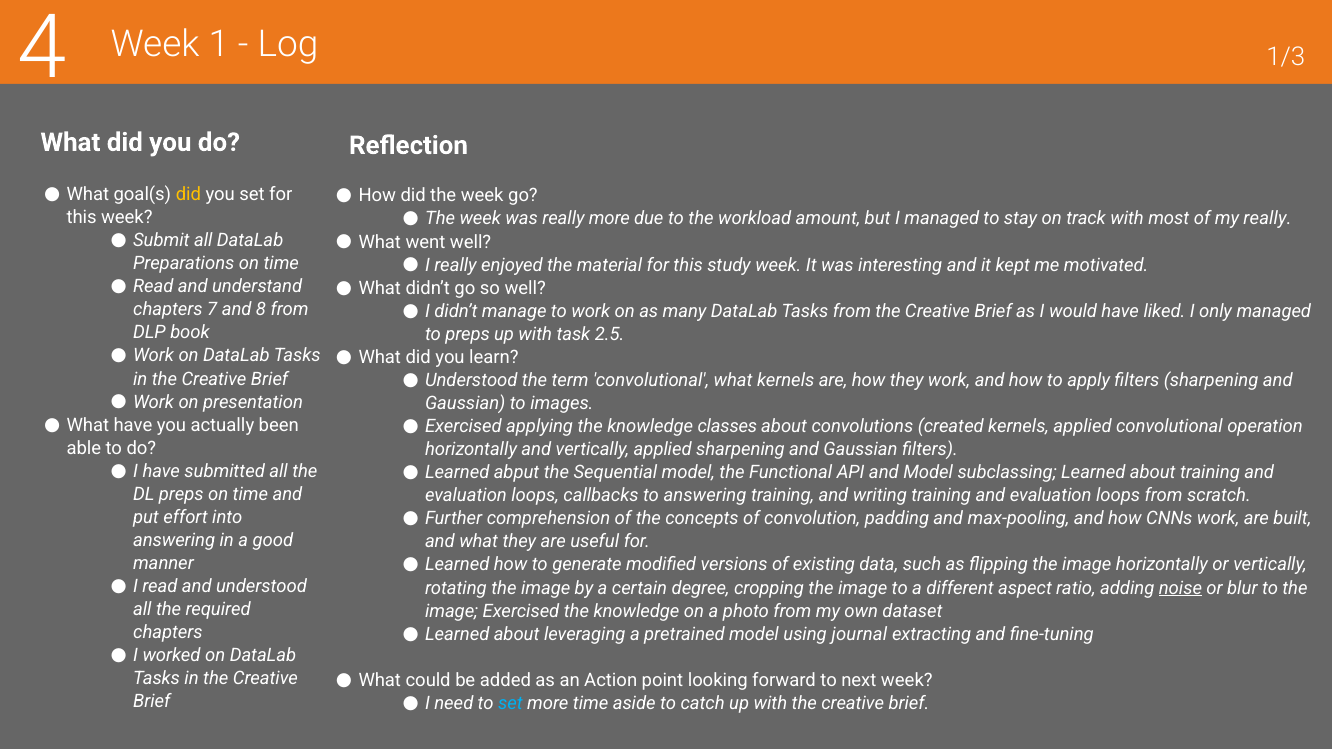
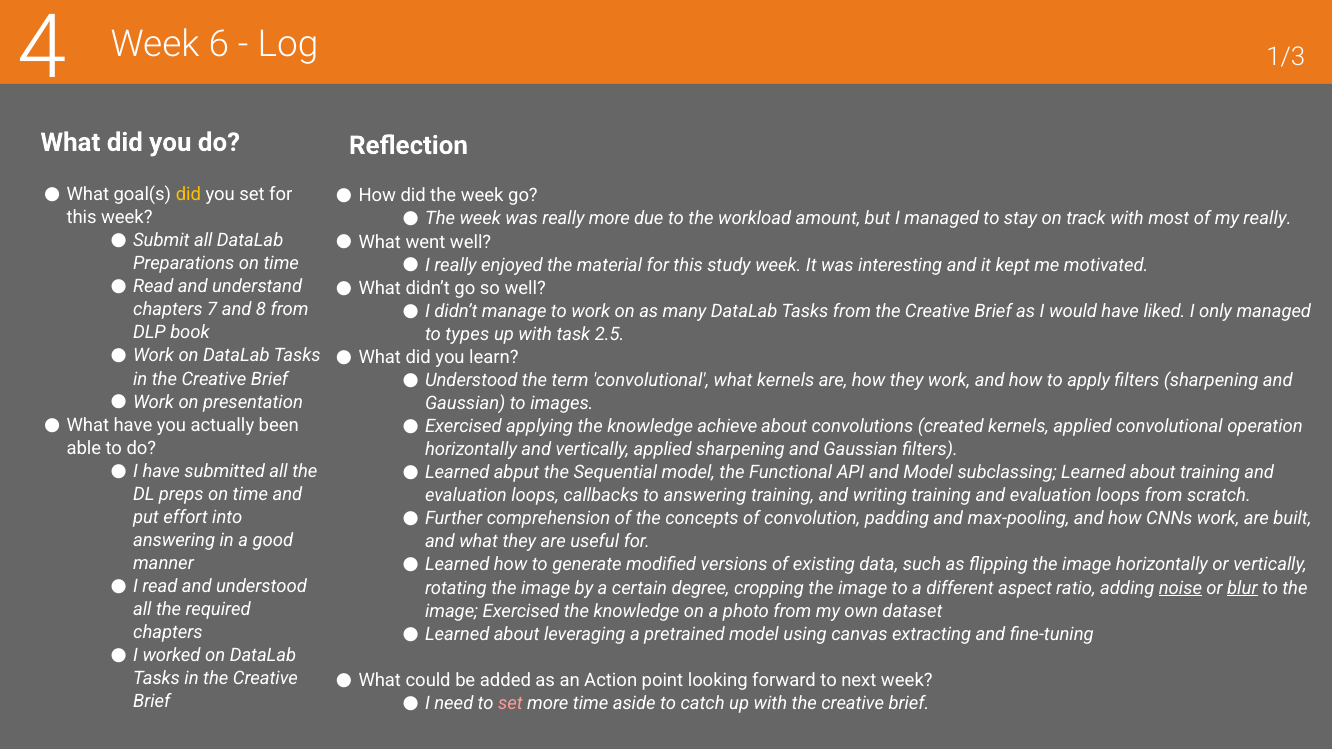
1: 1 -> 6
to preps: preps -> types
classes: classes -> achieve
blur underline: none -> present
journal: journal -> canvas
set at (510, 704) colour: light blue -> pink
